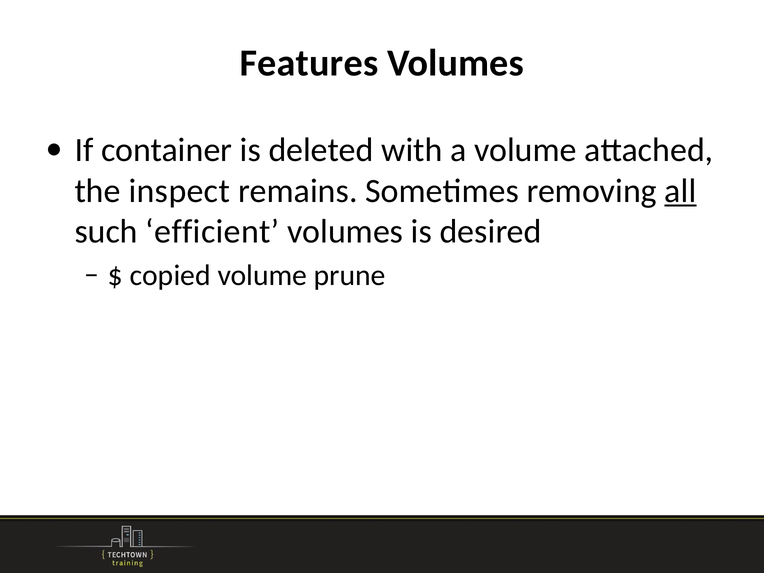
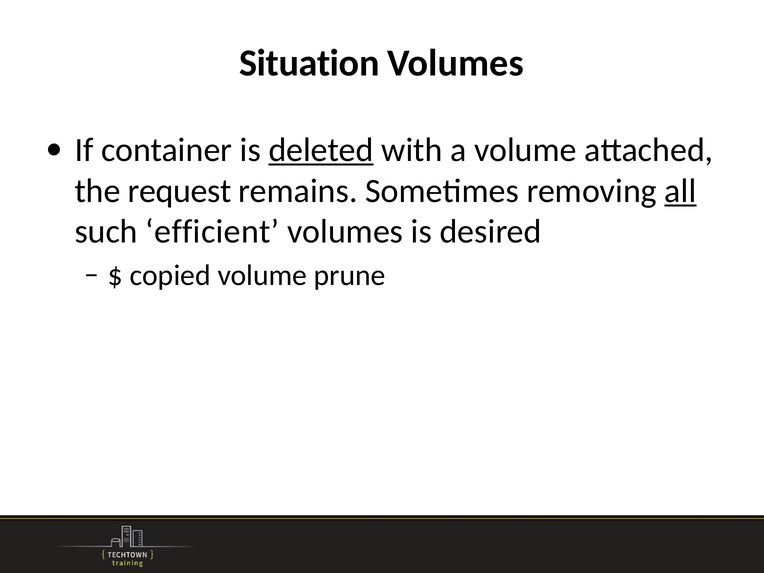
Features: Features -> Situation
deleted underline: none -> present
inspect: inspect -> request
